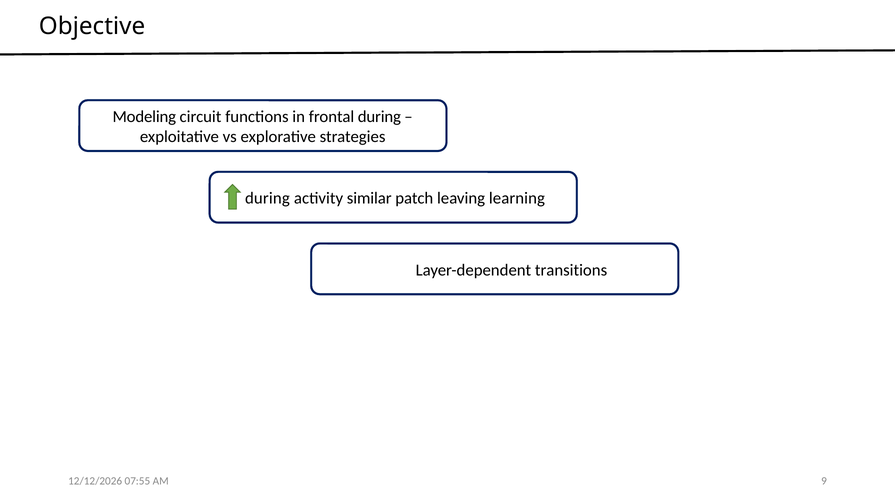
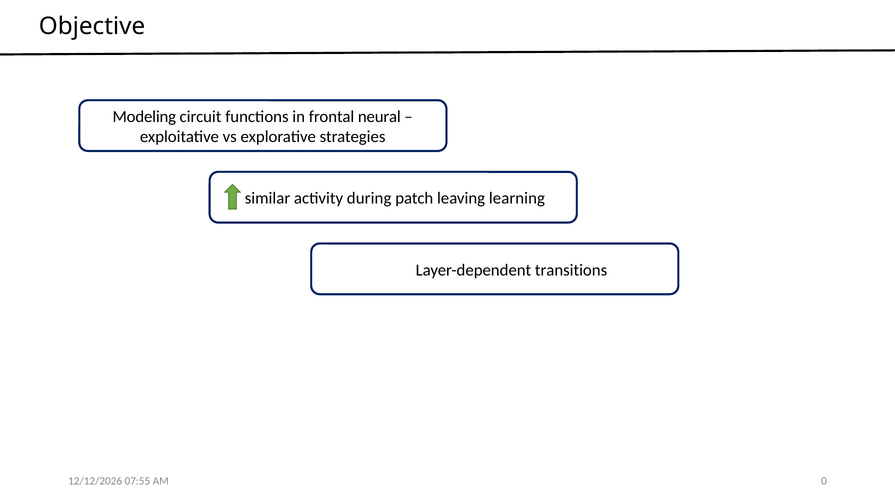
frontal during: during -> neural
during at (267, 198): during -> similar
similar: similar -> during
9: 9 -> 0
